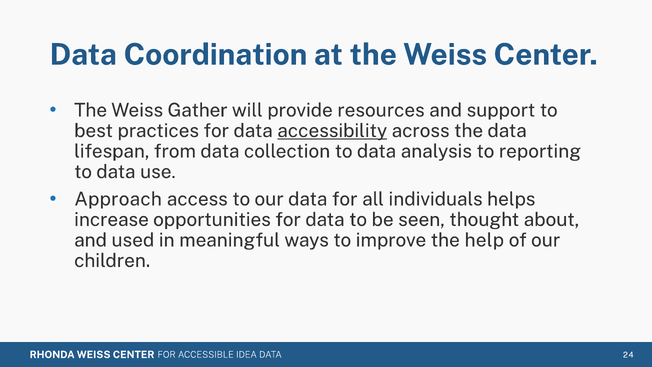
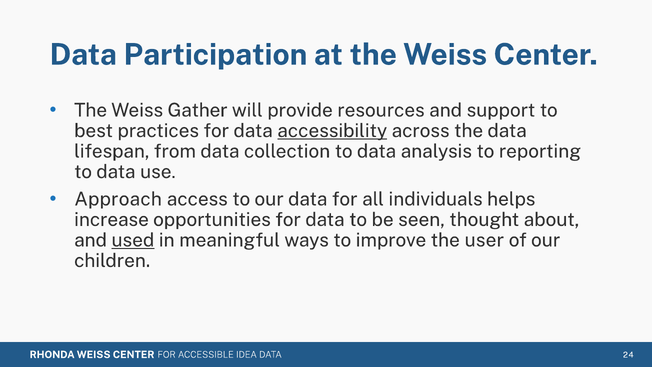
Coordination: Coordination -> Participation
used underline: none -> present
help: help -> user
